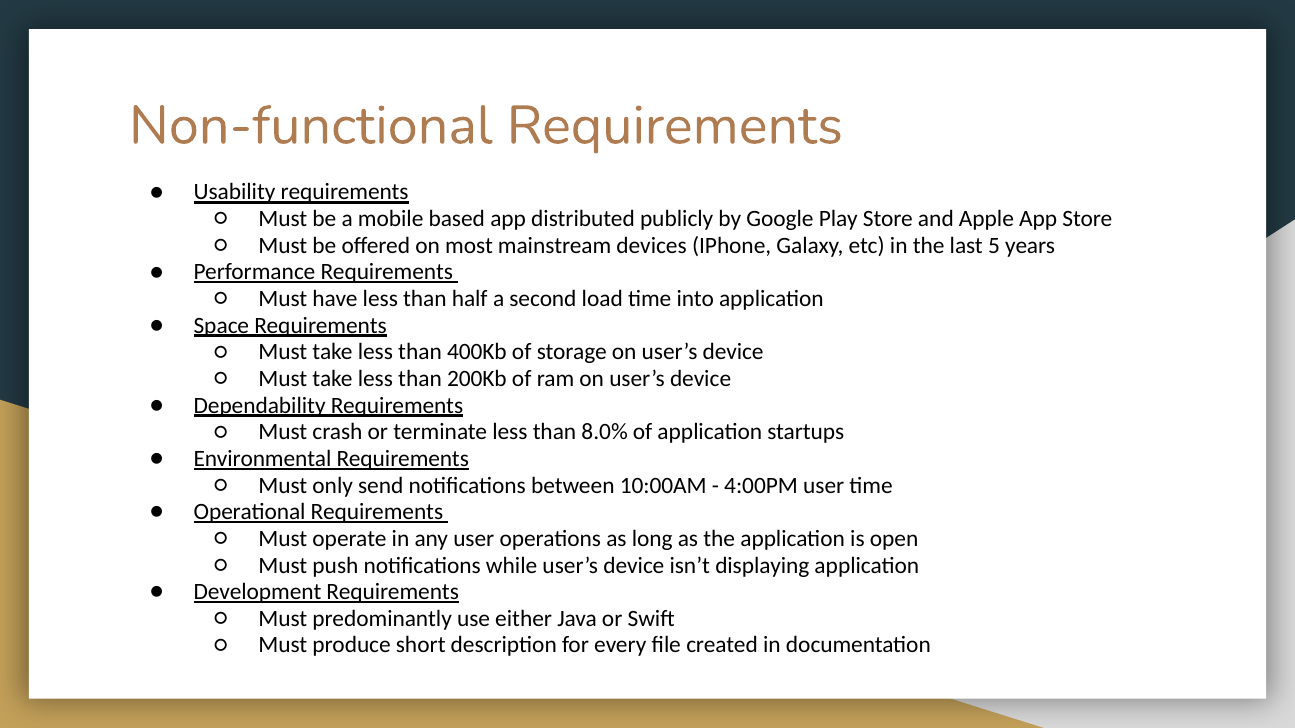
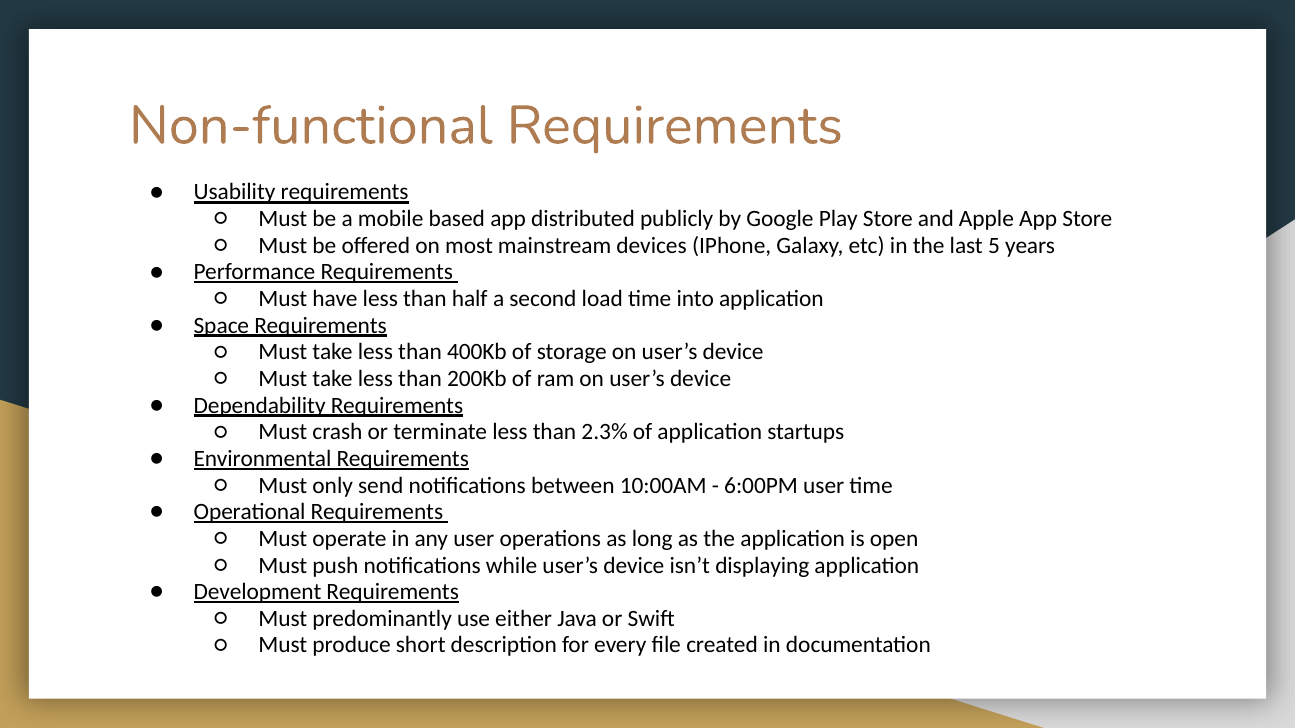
8.0%: 8.0% -> 2.3%
4:00PM: 4:00PM -> 6:00PM
